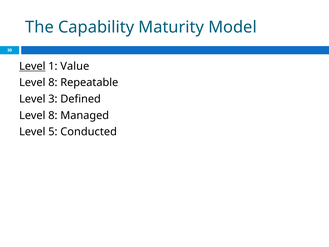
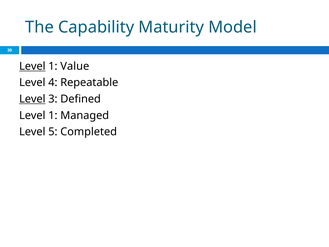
8 at (53, 83): 8 -> 4
Level at (32, 99) underline: none -> present
8 at (53, 115): 8 -> 1
Conducted: Conducted -> Completed
